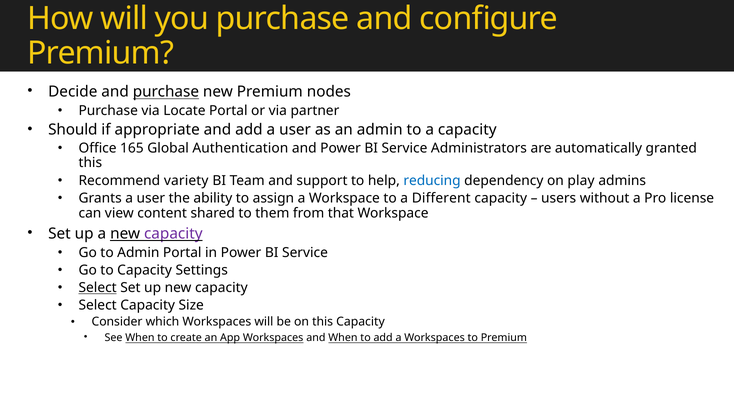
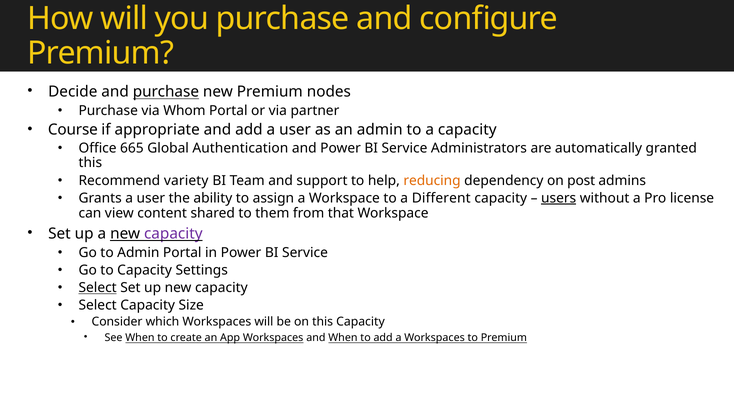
Locate: Locate -> Whom
Should: Should -> Course
165: 165 -> 665
reducing colour: blue -> orange
play: play -> post
users underline: none -> present
